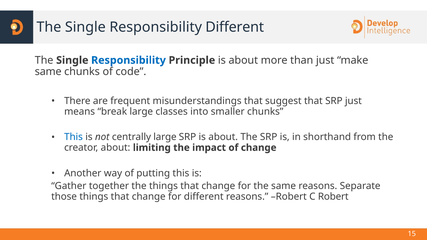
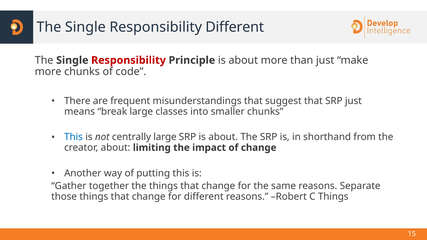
Responsibility at (129, 60) colour: blue -> red
same at (48, 72): same -> more
C Robert: Robert -> Things
